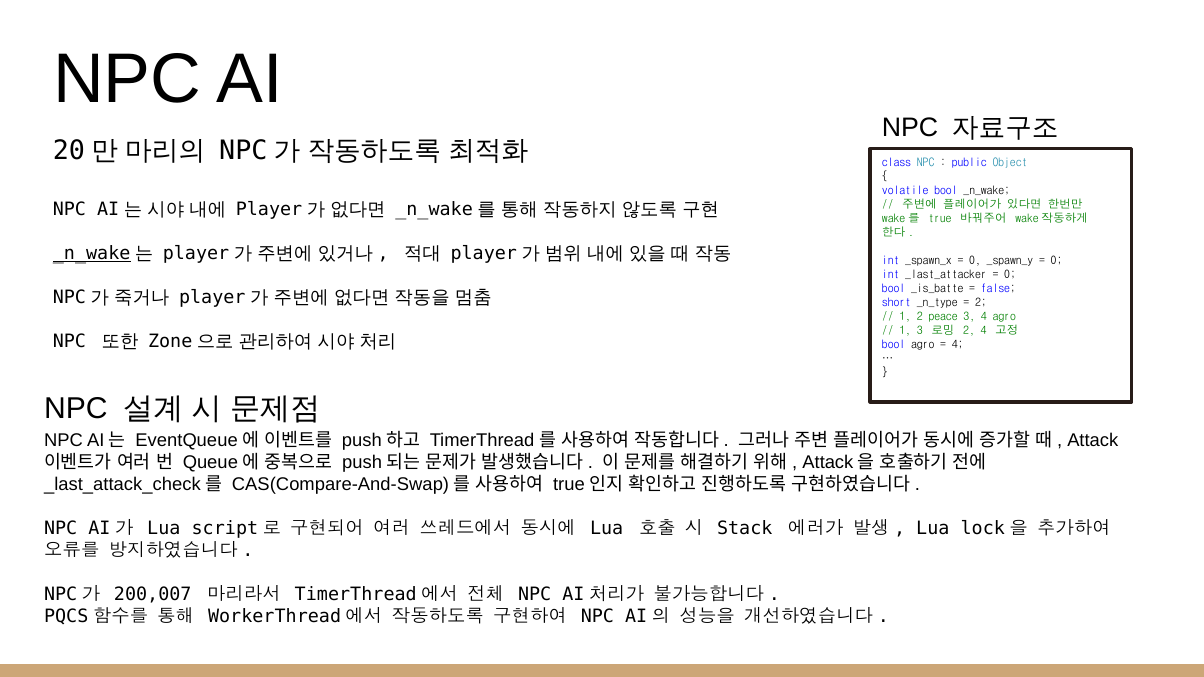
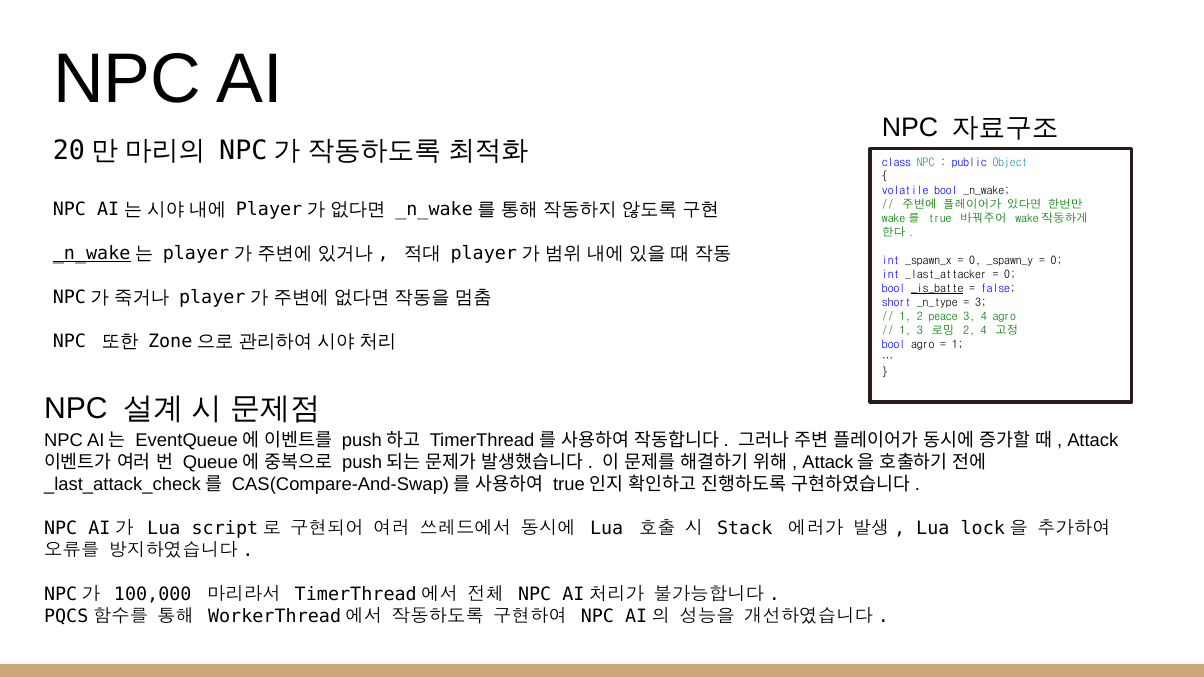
_is_batte underline: none -> present
2 at (981, 303): 2 -> 3
4 at (958, 345): 4 -> 1
200,007: 200,007 -> 100,000
